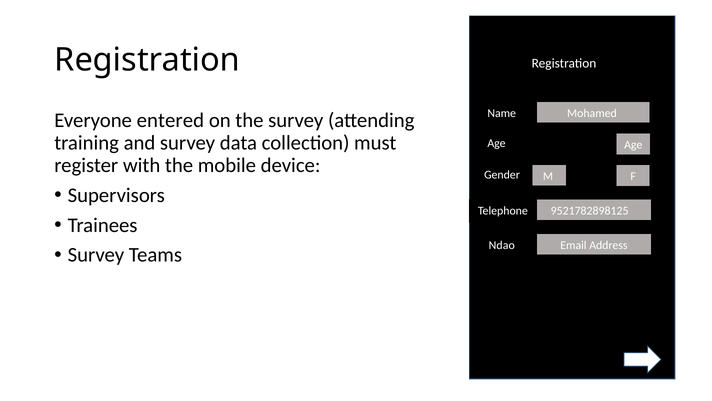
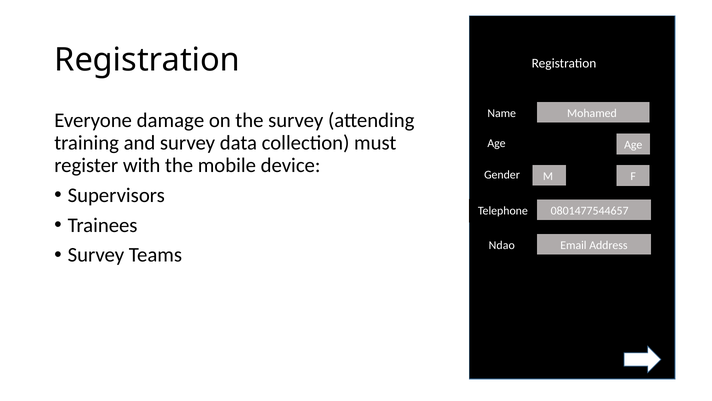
entered: entered -> damage
9521782898125: 9521782898125 -> 0801477544657
